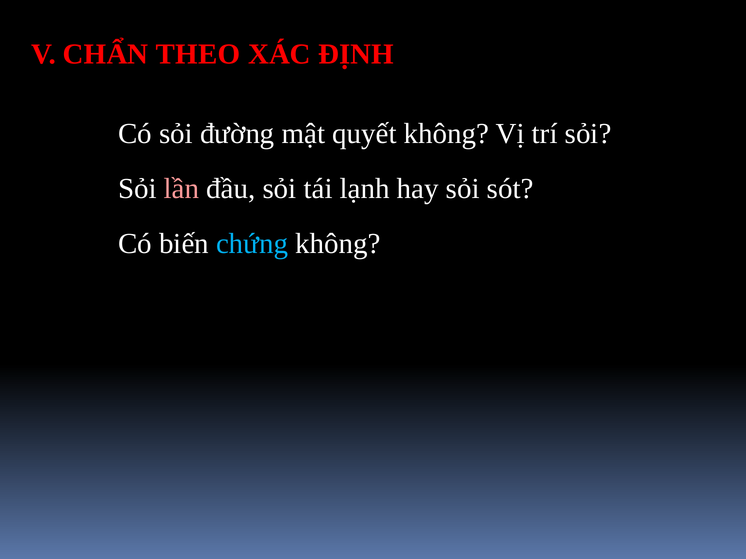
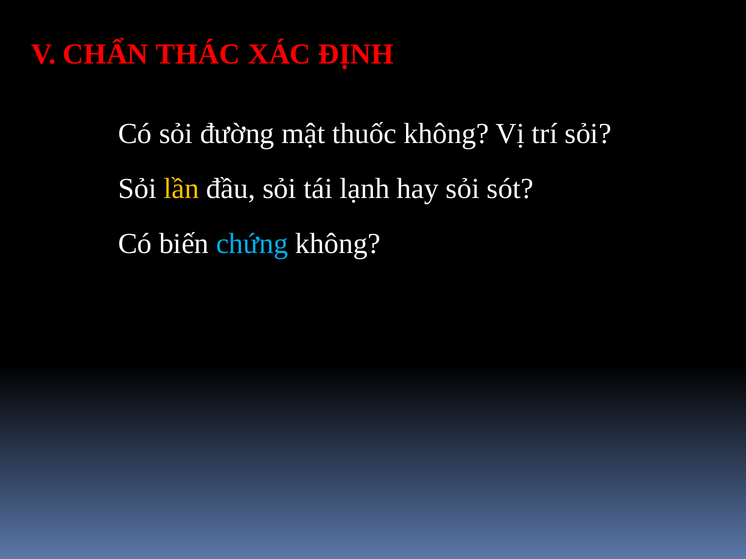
THEO: THEO -> THÁC
quyết: quyết -> thuốc
lần colour: pink -> yellow
